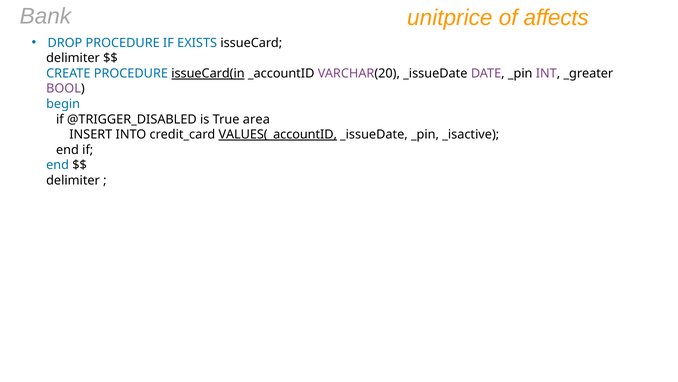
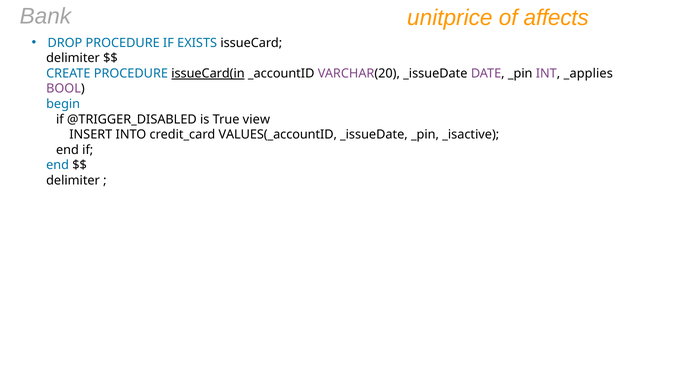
_greater: _greater -> _applies
area: area -> view
VALUES(_accountID underline: present -> none
